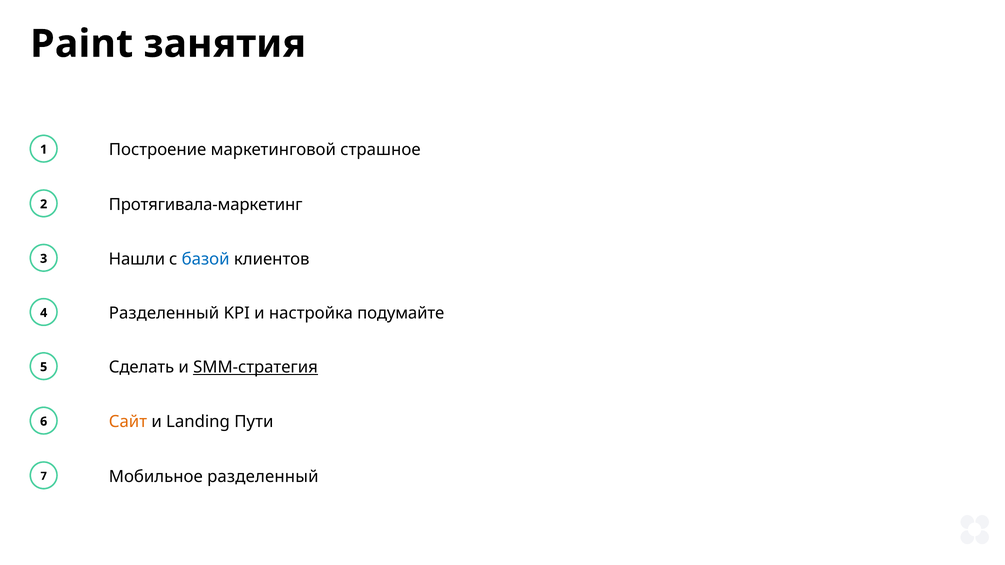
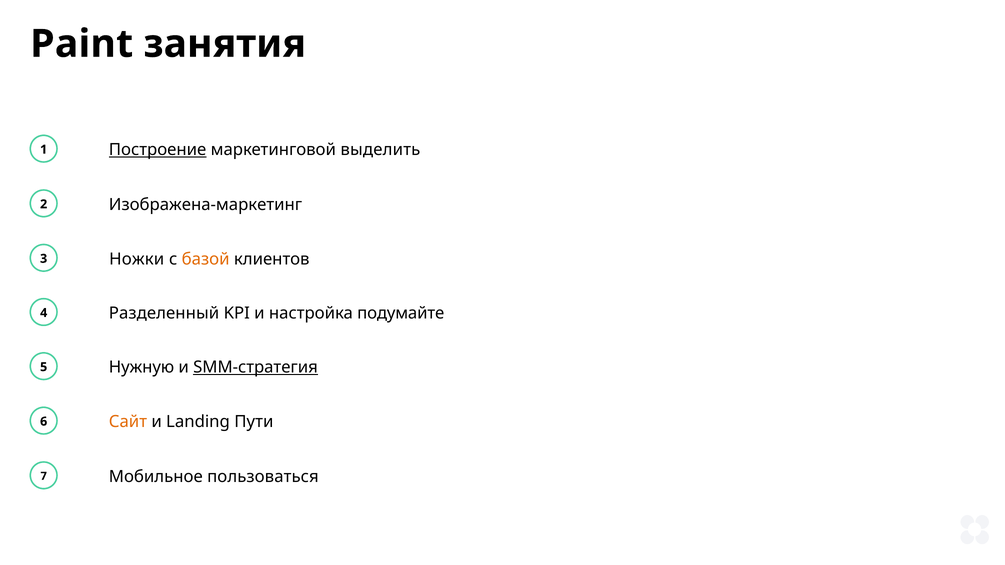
Построение underline: none -> present
страшное: страшное -> выделить
Протягивала-маркетинг: Протягивала-маркетинг -> Изображена-маркетинг
Нашли: Нашли -> Ножки
базой colour: blue -> orange
Сделать: Сделать -> Нужную
Мобильное разделенный: разделенный -> пользоваться
